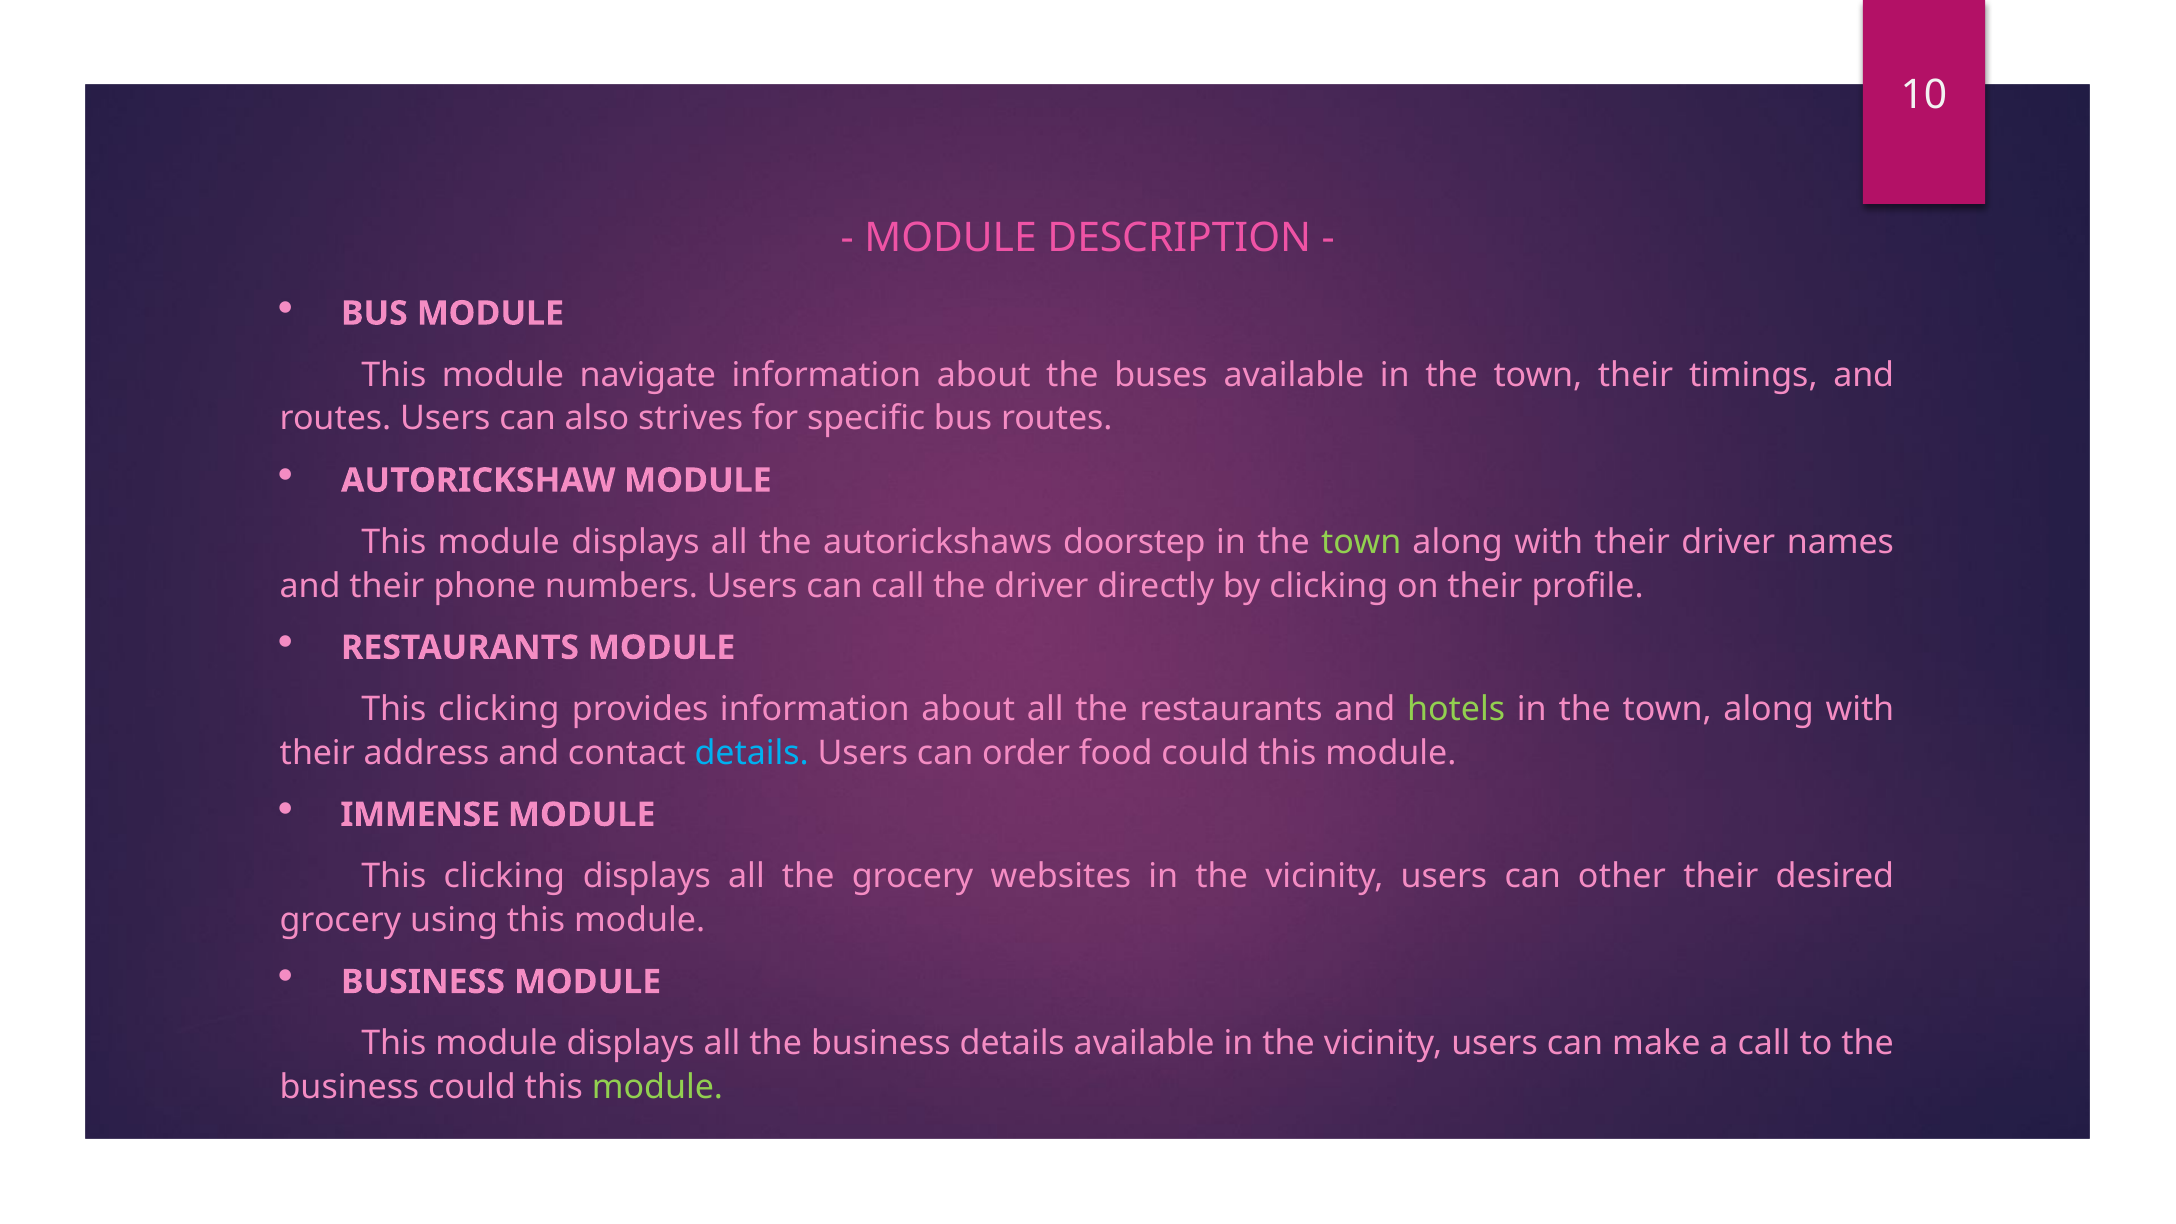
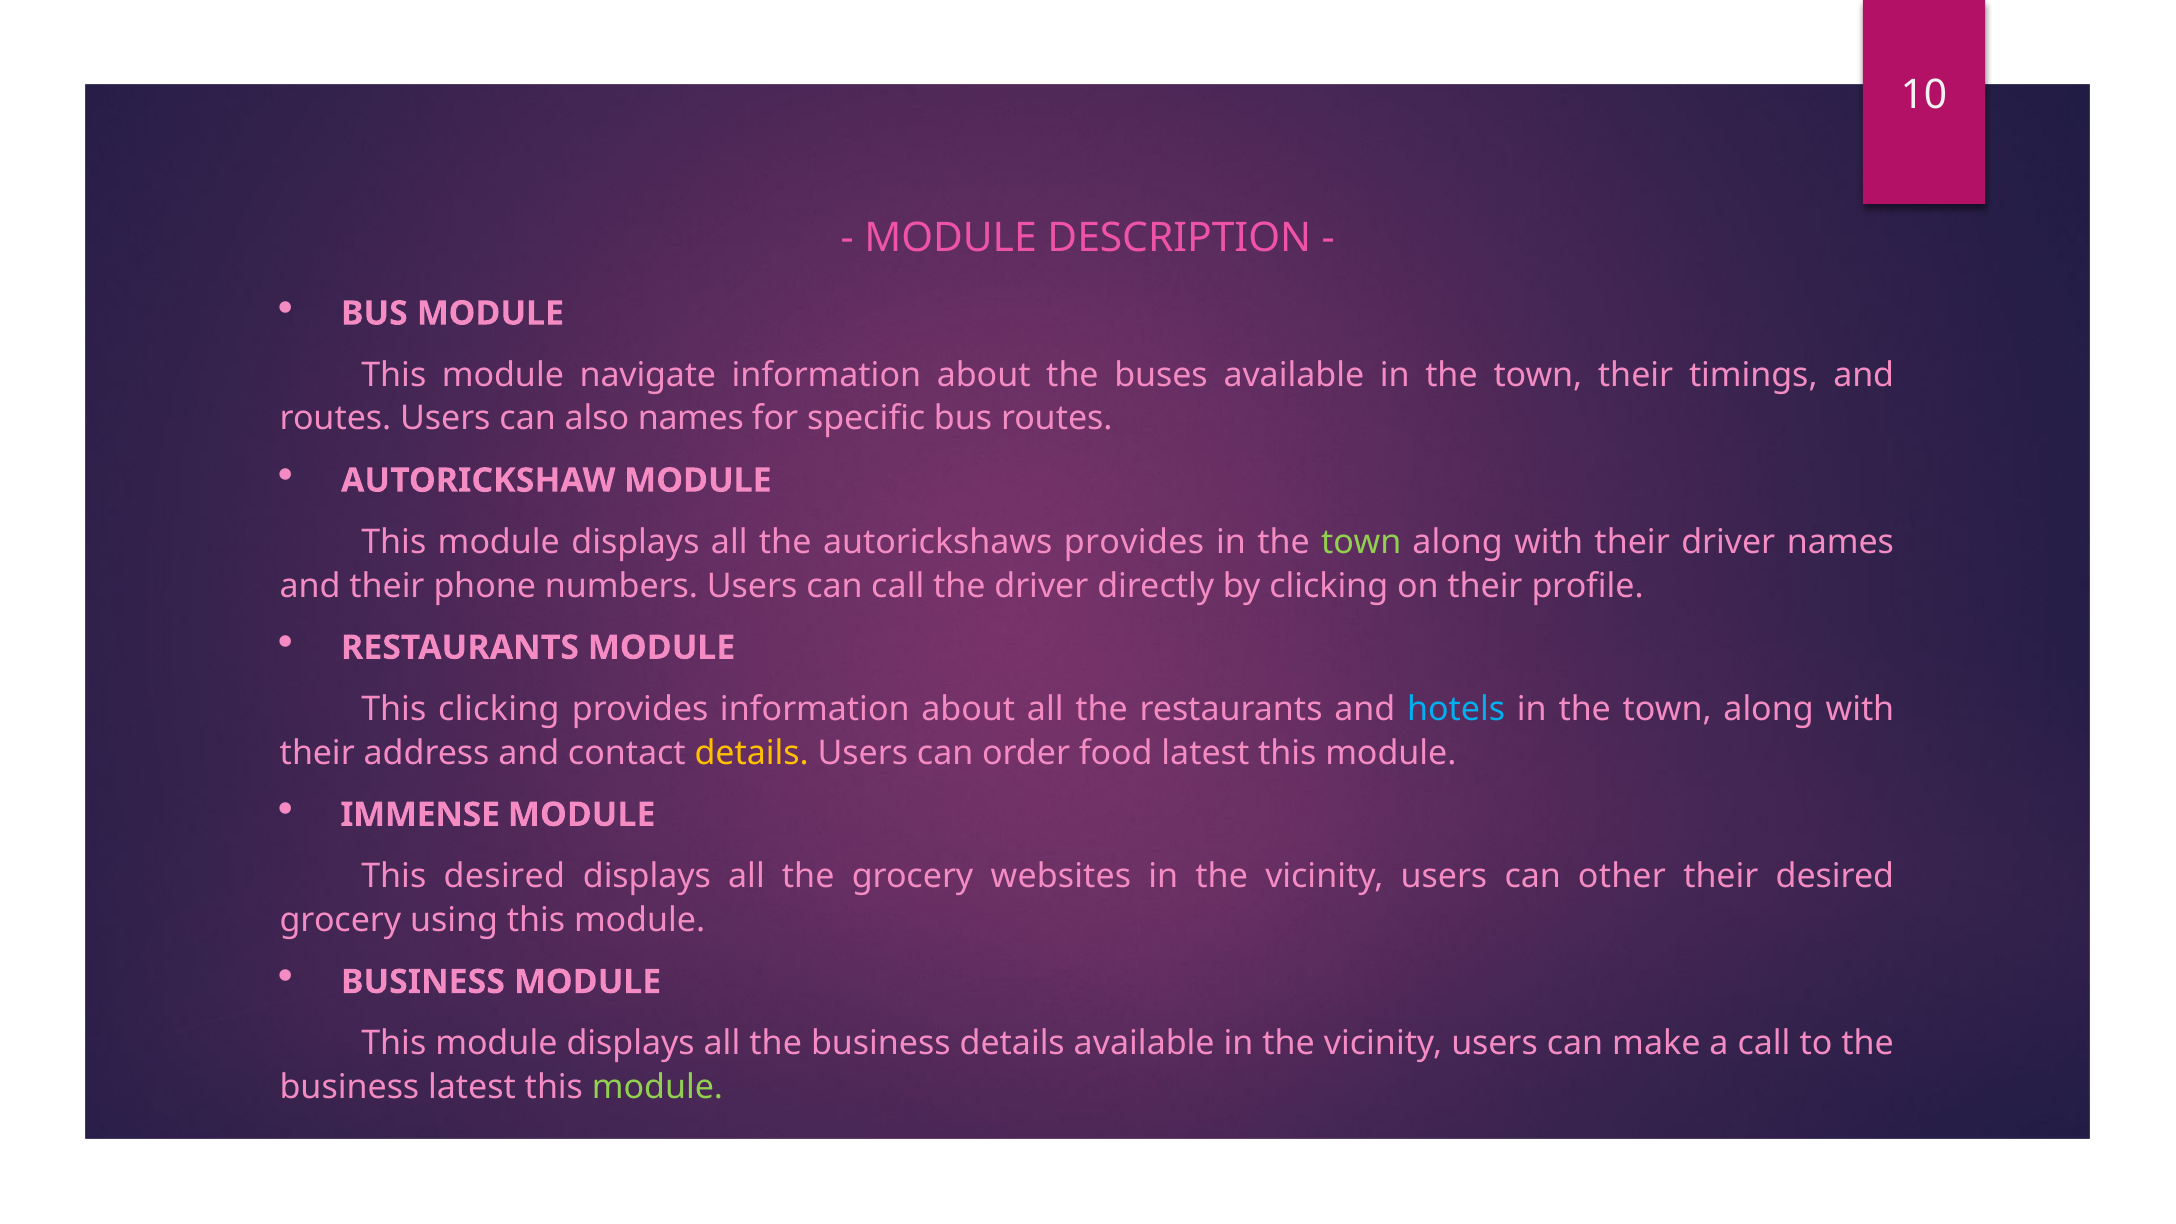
also strives: strives -> names
autorickshaws doorstep: doorstep -> provides
hotels colour: light green -> light blue
details at (752, 753) colour: light blue -> yellow
food could: could -> latest
clicking at (504, 876): clicking -> desired
business could: could -> latest
